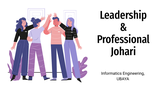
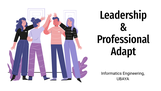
Johari: Johari -> Adapt
